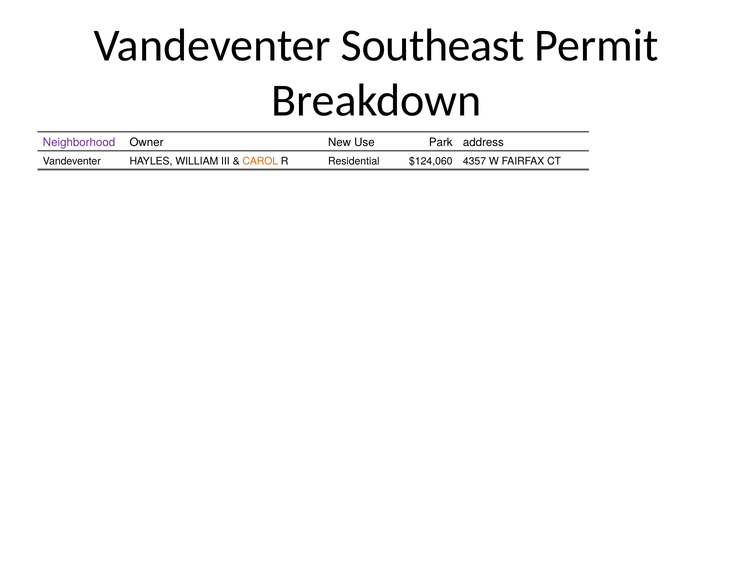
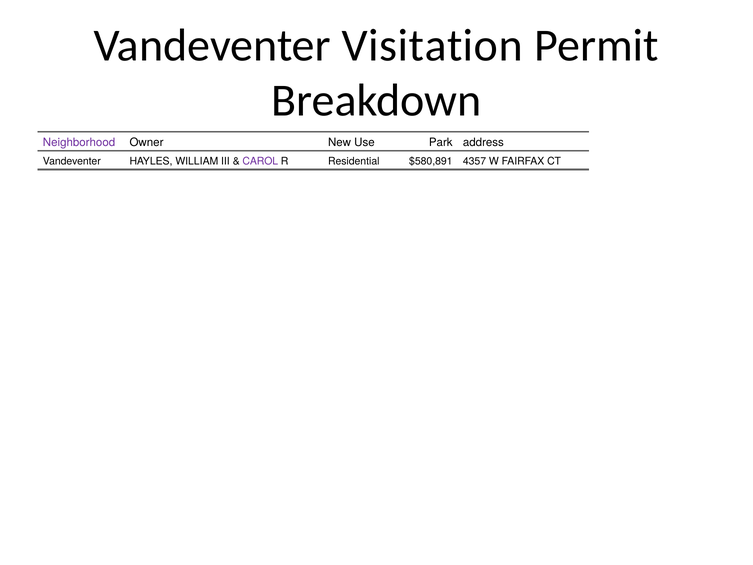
Southeast: Southeast -> Visitation
CAROL colour: orange -> purple
$124,060: $124,060 -> $580,891
